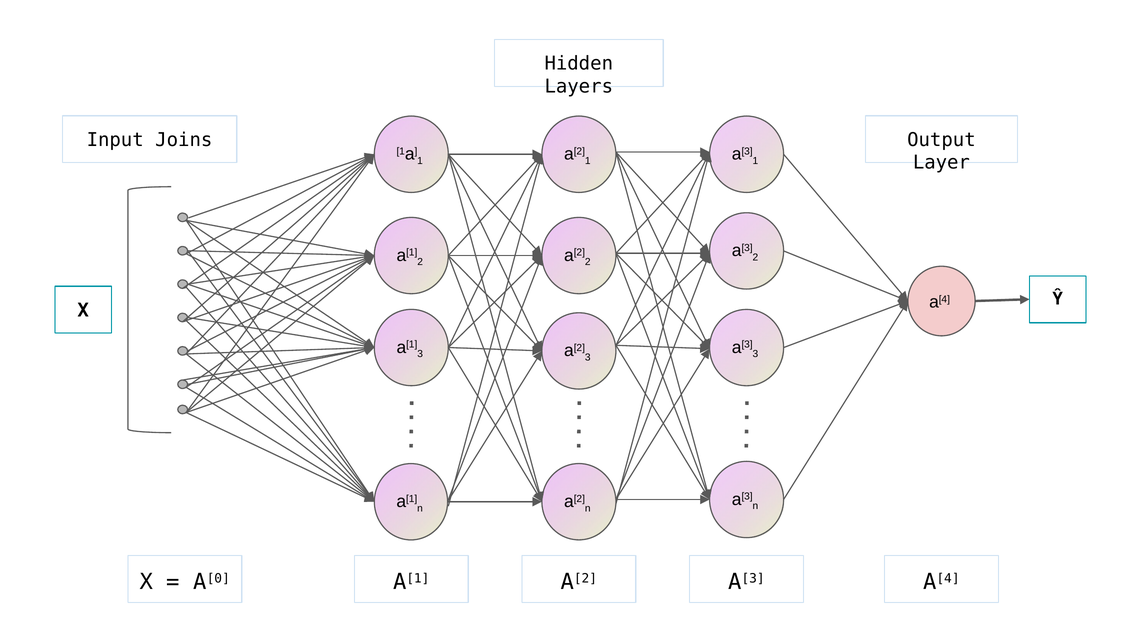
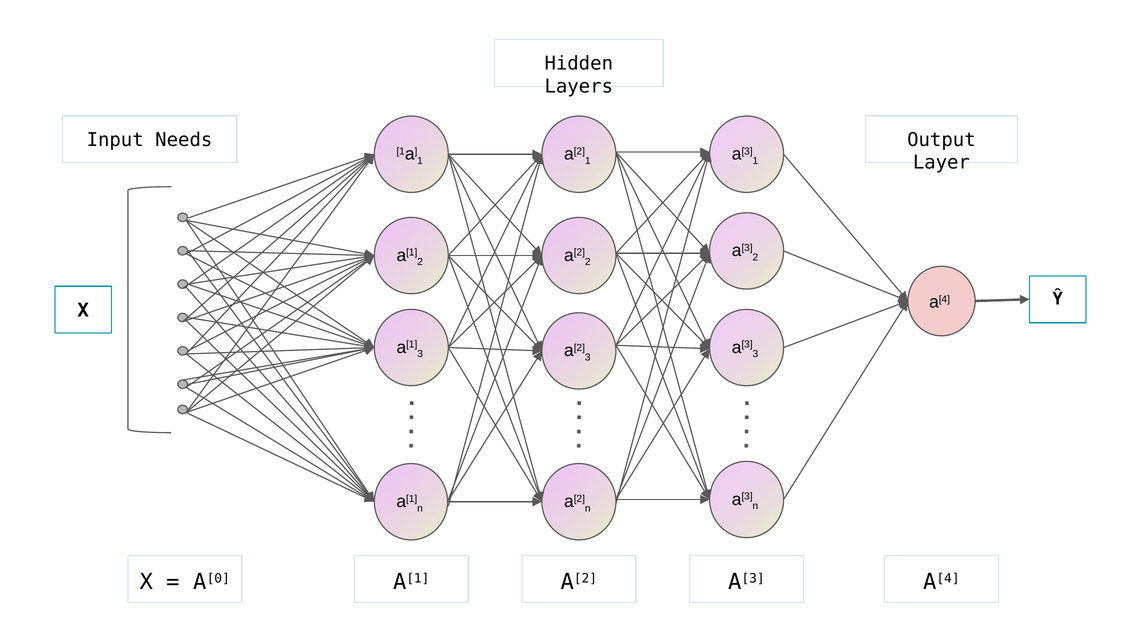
Joins: Joins -> Needs
